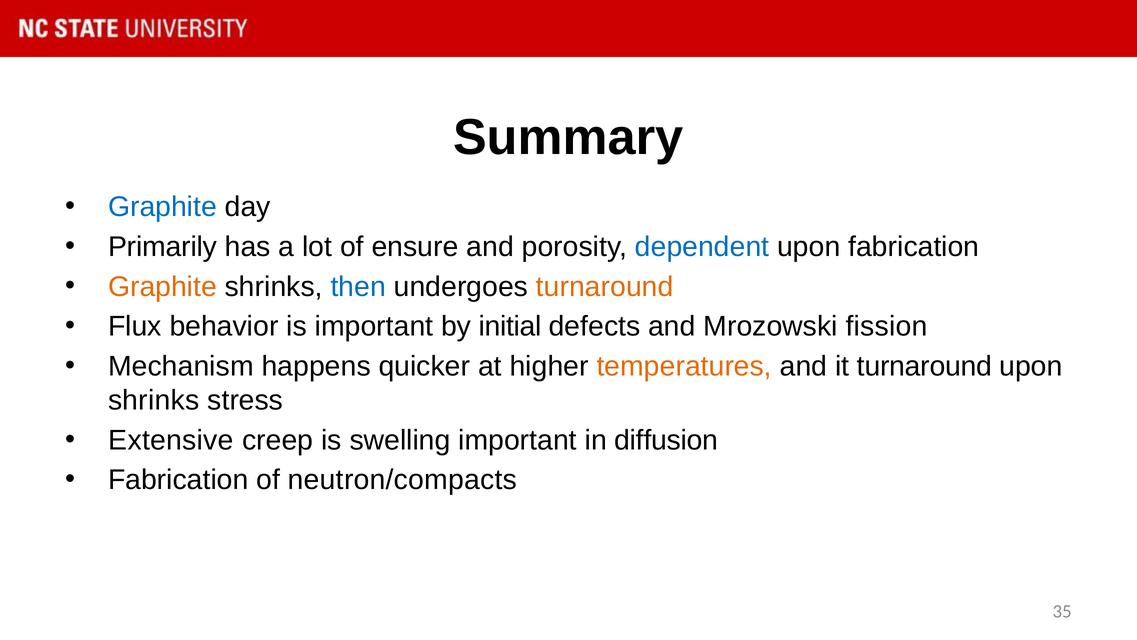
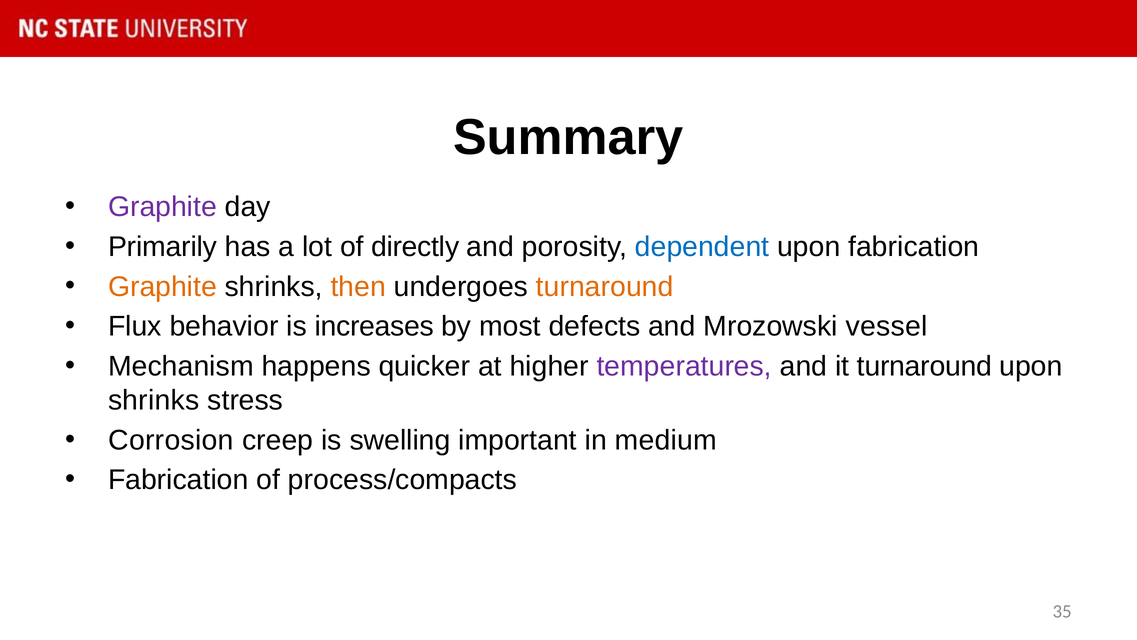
Graphite at (162, 207) colour: blue -> purple
ensure: ensure -> directly
then colour: blue -> orange
is important: important -> increases
initial: initial -> most
fission: fission -> vessel
temperatures colour: orange -> purple
Extensive: Extensive -> Corrosion
diffusion: diffusion -> medium
neutron/compacts: neutron/compacts -> process/compacts
